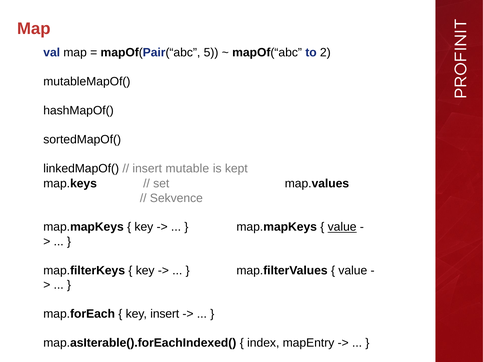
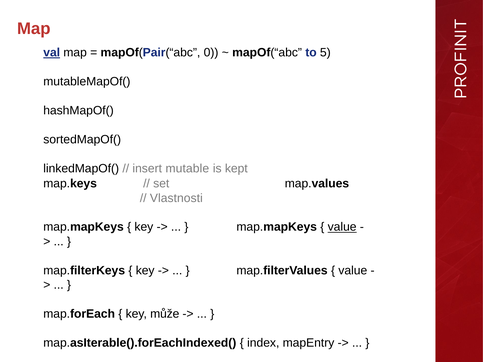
val underline: none -> present
5: 5 -> 0
2: 2 -> 5
Sekvence: Sekvence -> Vlastnosti
key insert: insert -> může
